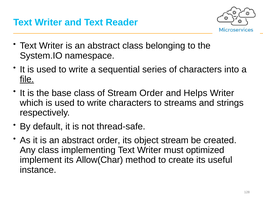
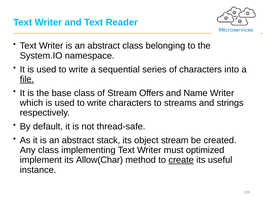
Stream Order: Order -> Offers
Helps: Helps -> Name
abstract order: order -> stack
create underline: none -> present
